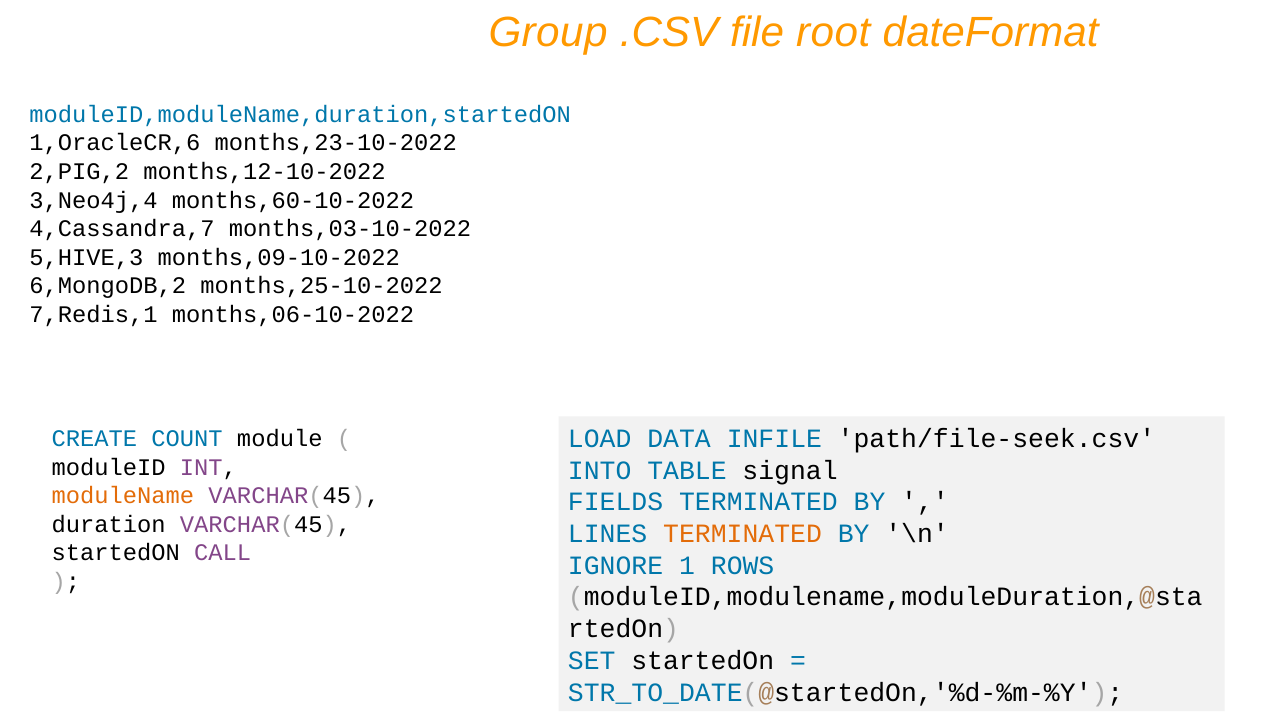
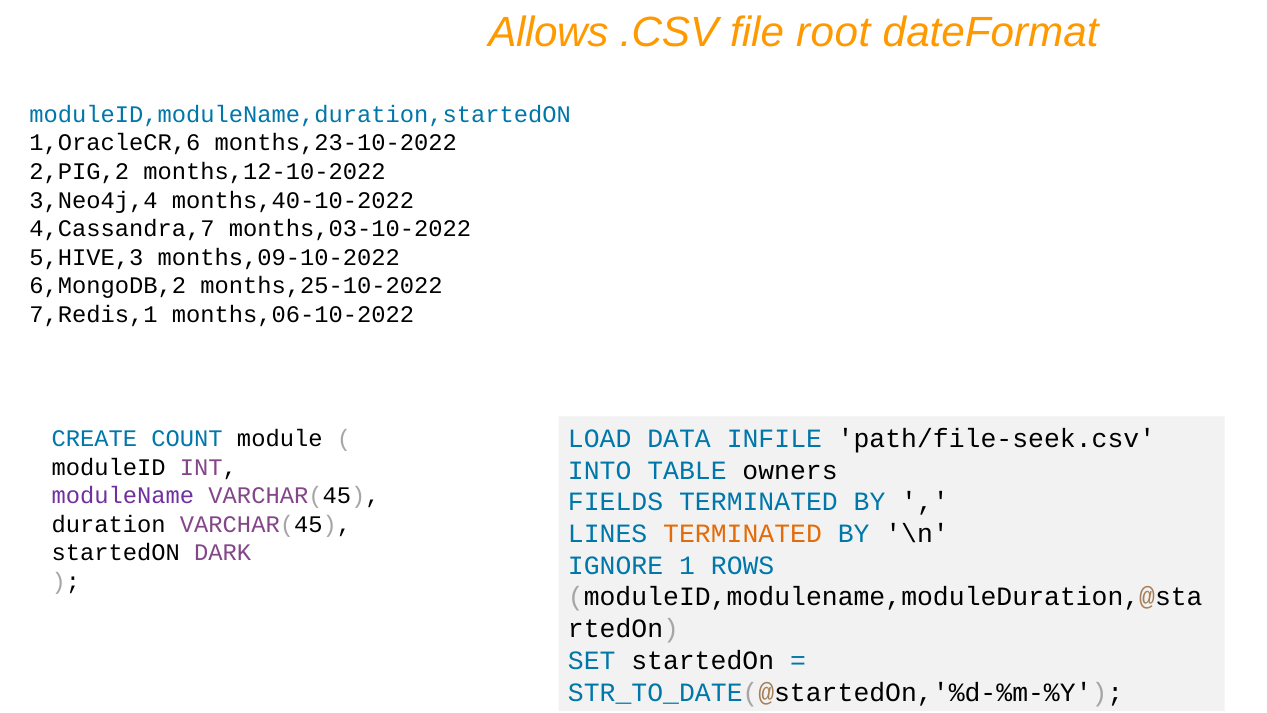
Group: Group -> Allows
months,60-10-2022: months,60-10-2022 -> months,40-10-2022
signal: signal -> owners
moduleName colour: orange -> purple
CALL: CALL -> DARK
